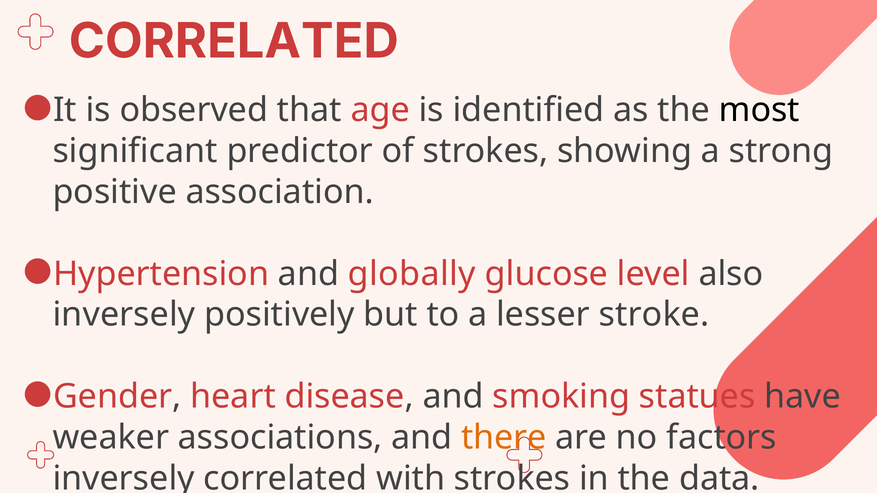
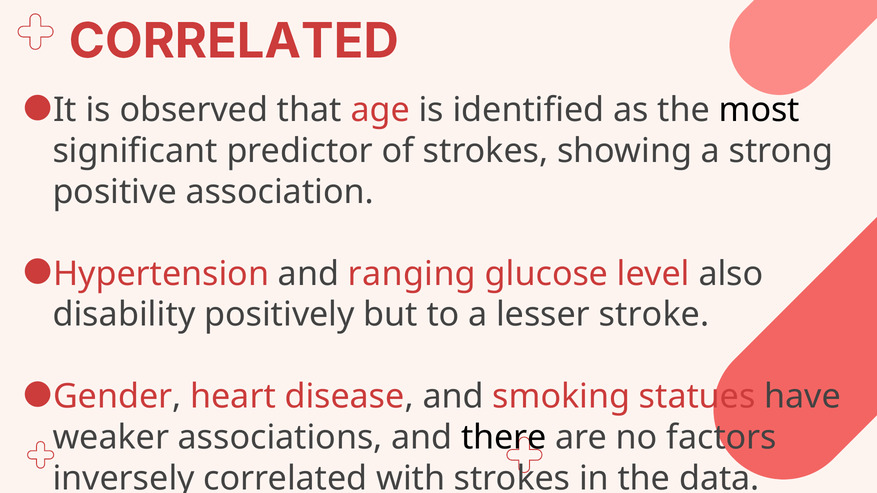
globally: globally -> ranging
inversely at (124, 315): inversely -> disability
there colour: orange -> black
